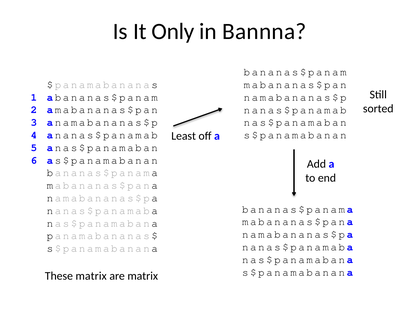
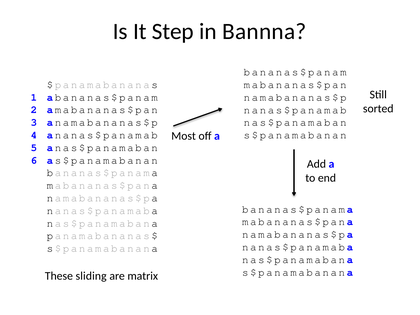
Only: Only -> Step
Least: Least -> Most
These matrix: matrix -> sliding
